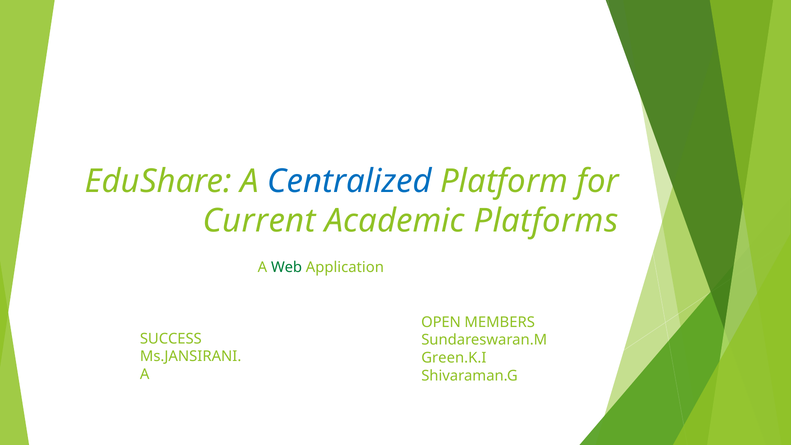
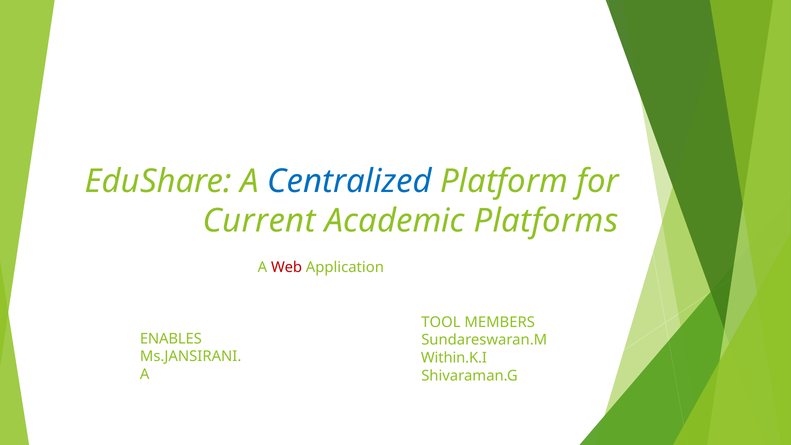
Web colour: green -> red
OPEN: OPEN -> TOOL
SUCCESS: SUCCESS -> ENABLES
Green.K.I: Green.K.I -> Within.K.I
